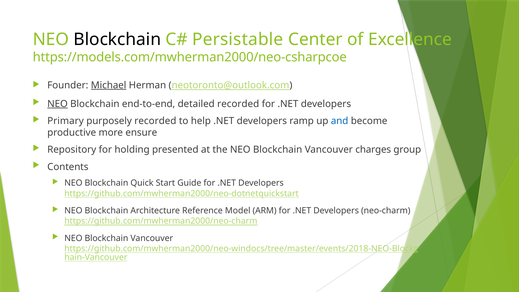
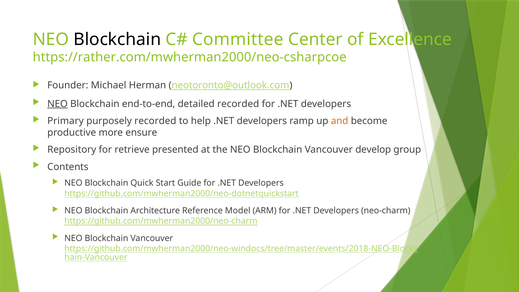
Persistable: Persistable -> Committee
https://models.com/mwherman2000/neo-csharpcoe: https://models.com/mwherman2000/neo-csharpcoe -> https://rather.com/mwherman2000/neo-csharpcoe
Michael underline: present -> none
and colour: blue -> orange
holding: holding -> retrieve
charges: charges -> develop
